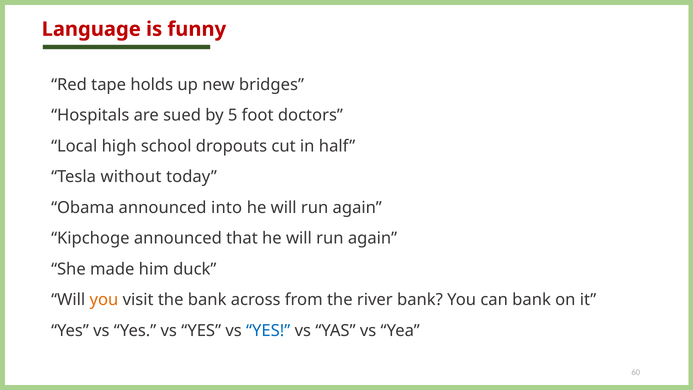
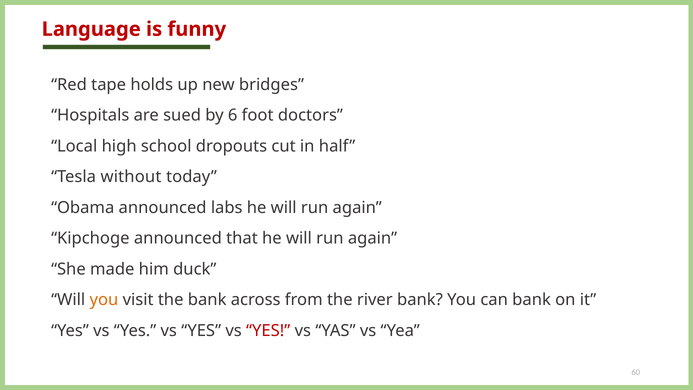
5: 5 -> 6
into: into -> labs
YES at (268, 330) colour: blue -> red
